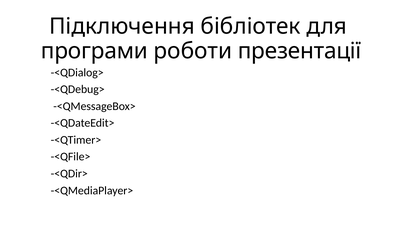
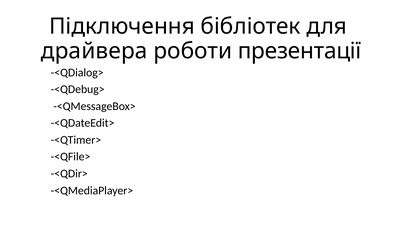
програми: програми -> драйвера
